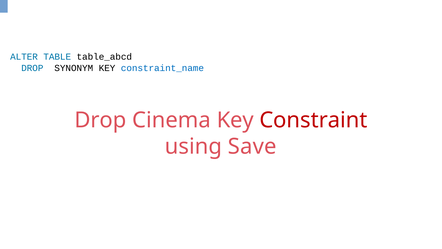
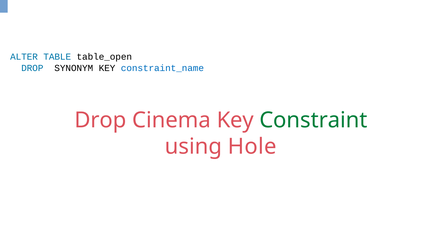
table_abcd: table_abcd -> table_open
Constraint colour: red -> green
Save: Save -> Hole
